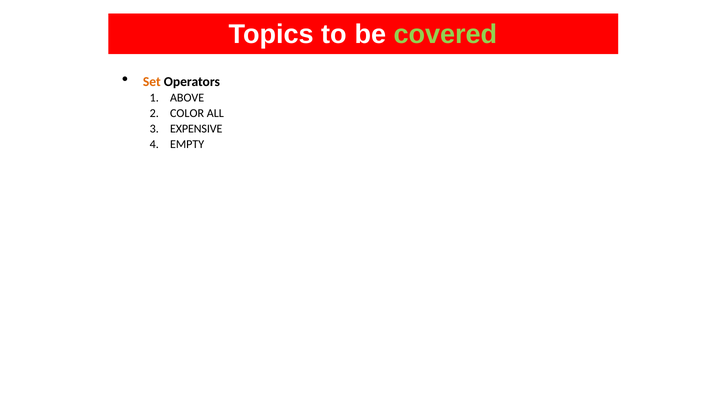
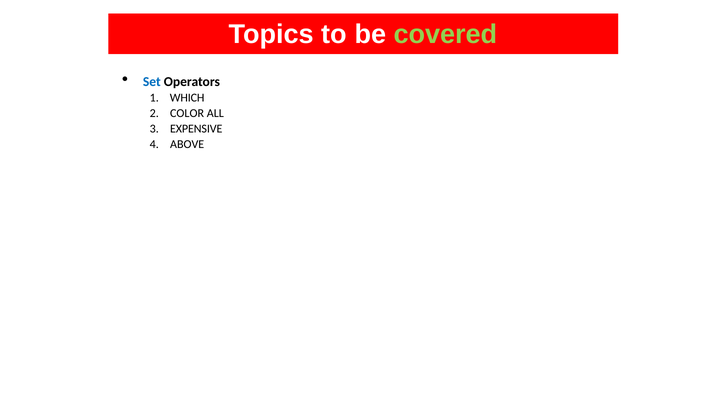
Set colour: orange -> blue
ABOVE: ABOVE -> WHICH
EMPTY: EMPTY -> ABOVE
